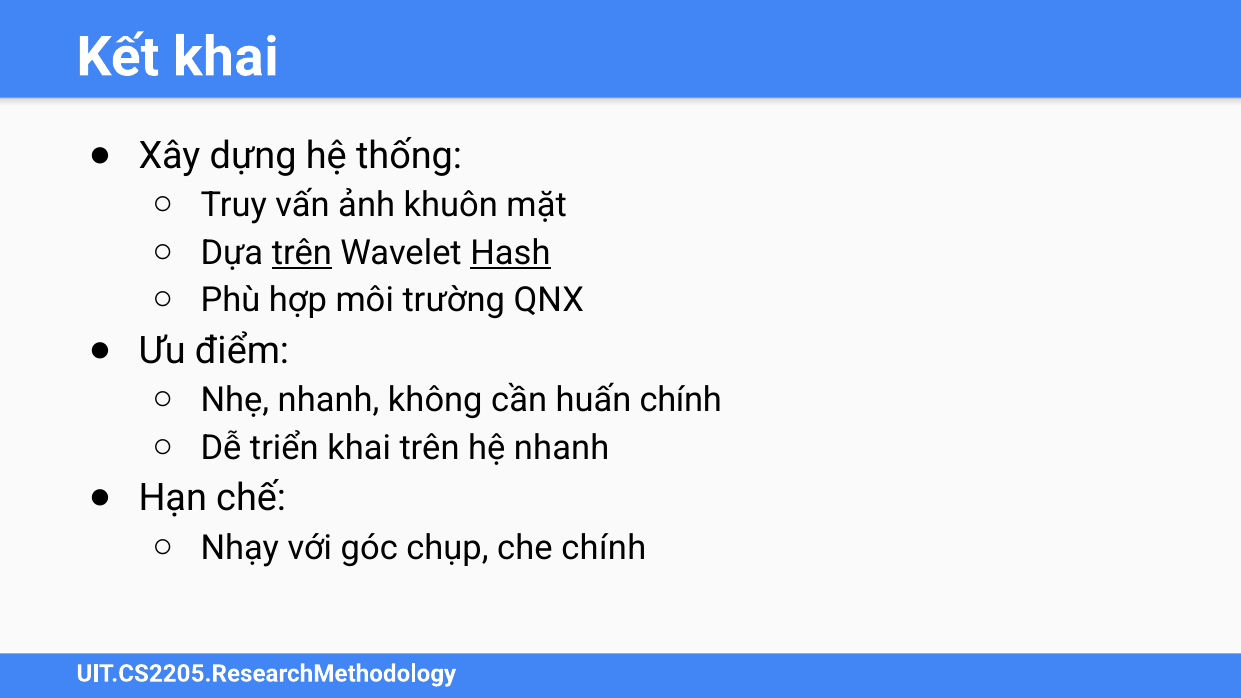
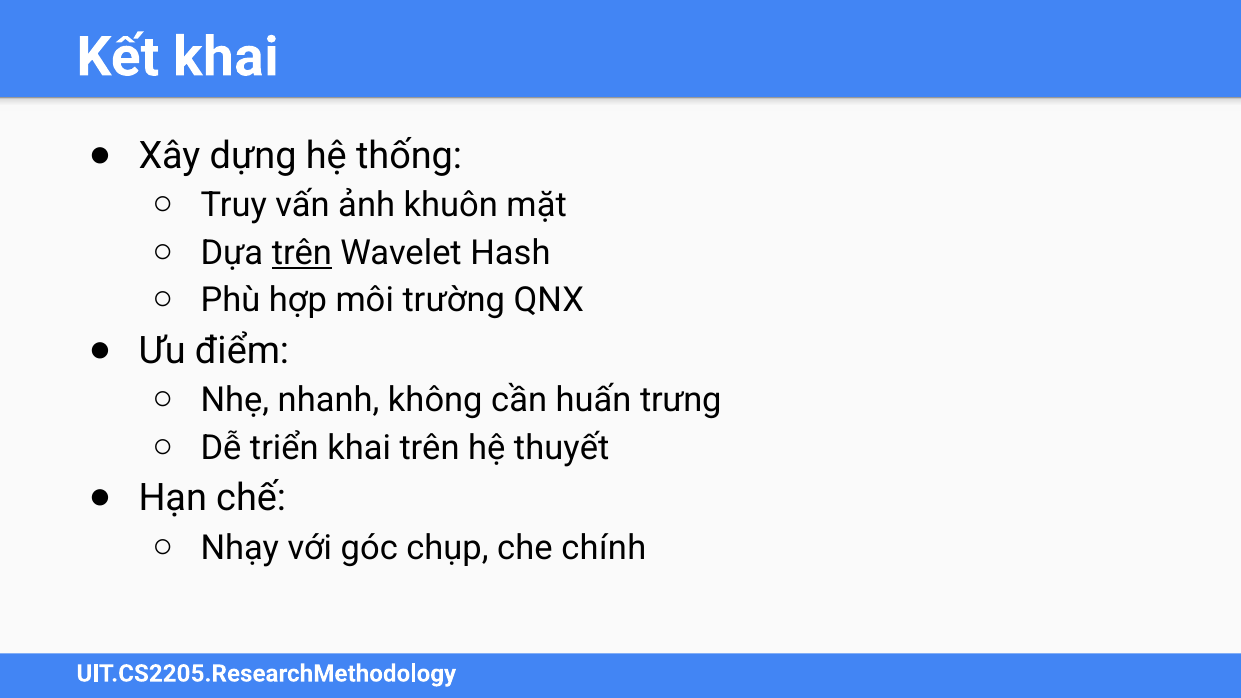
Hash underline: present -> none
huấn chính: chính -> trưng
hệ nhanh: nhanh -> thuyết
